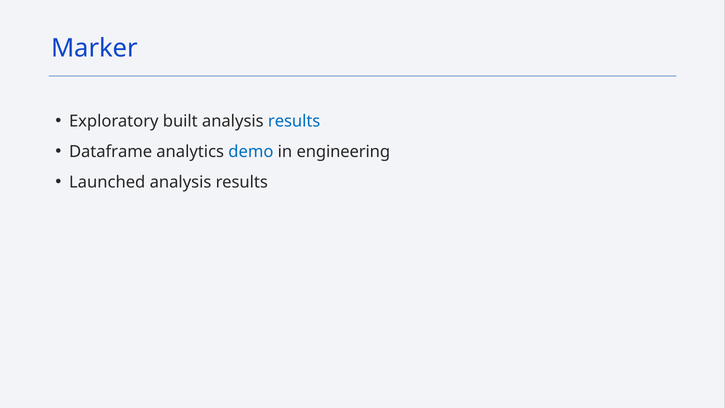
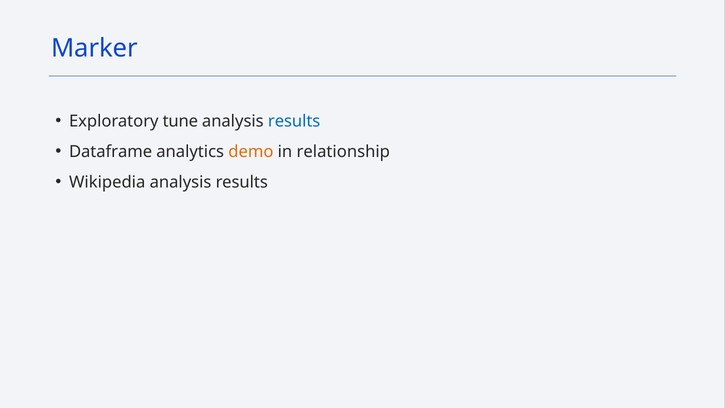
built: built -> tune
demo colour: blue -> orange
engineering: engineering -> relationship
Launched: Launched -> Wikipedia
